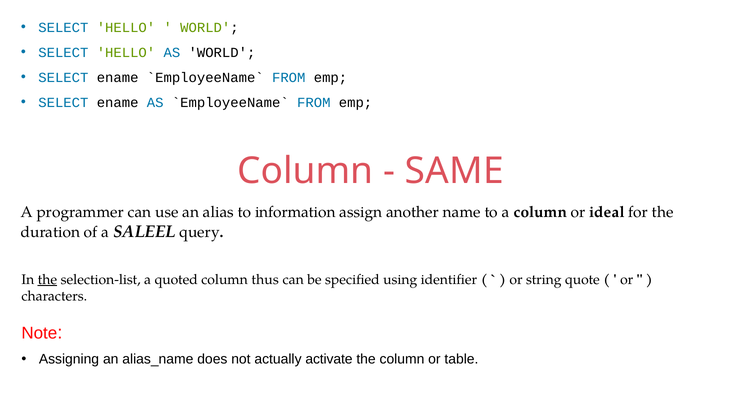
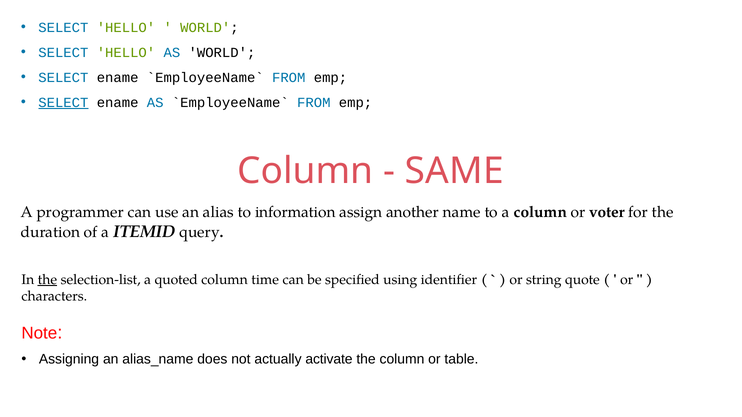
SELECT at (63, 103) underline: none -> present
ideal: ideal -> voter
SALEEL: SALEEL -> ITEMID
thus: thus -> time
